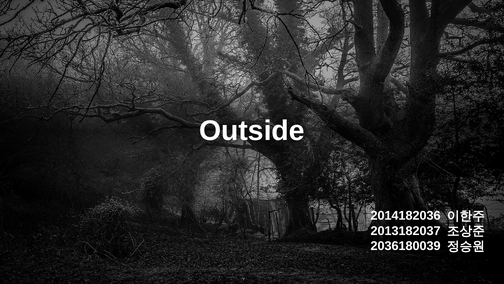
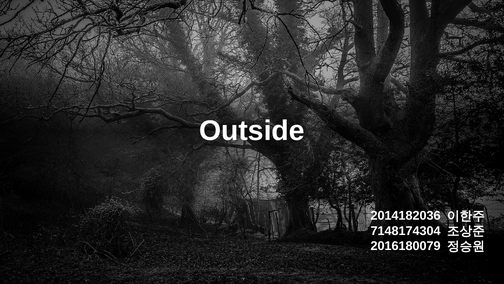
2013182037: 2013182037 -> 7148174304
2036180039: 2036180039 -> 2016180079
